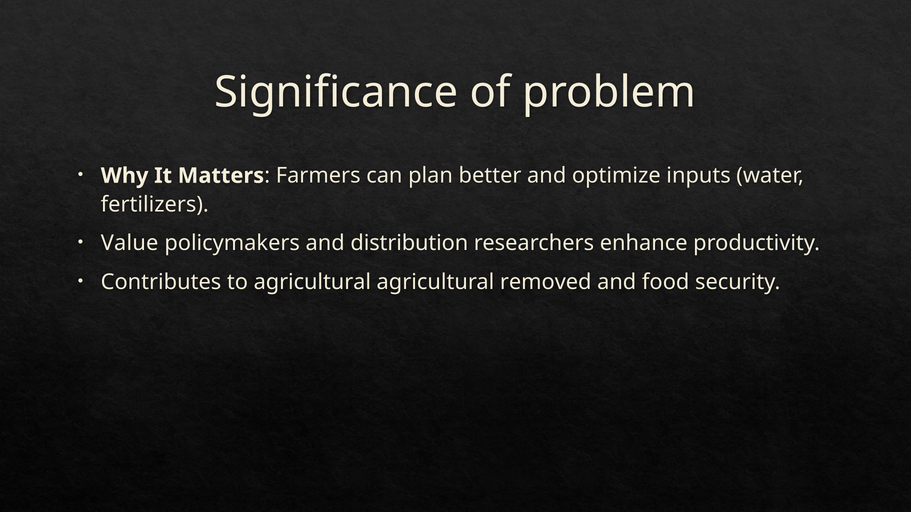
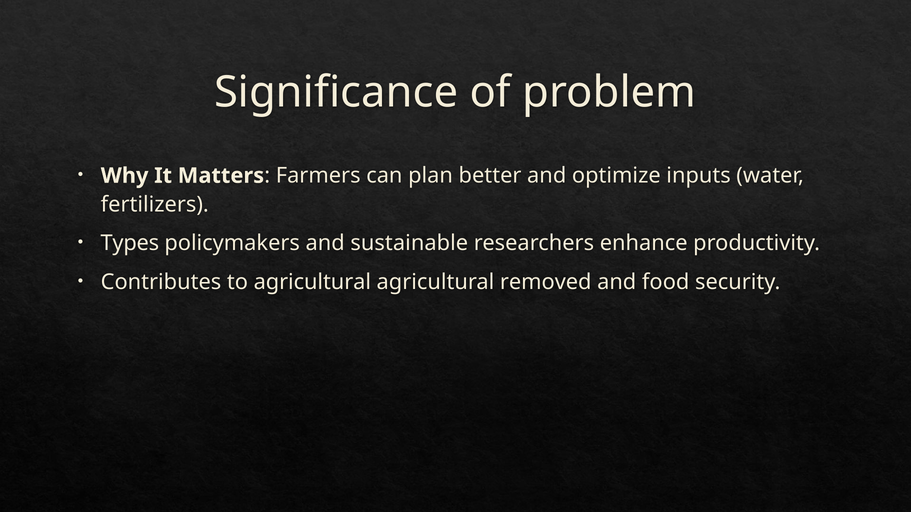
Value: Value -> Types
distribution: distribution -> sustainable
